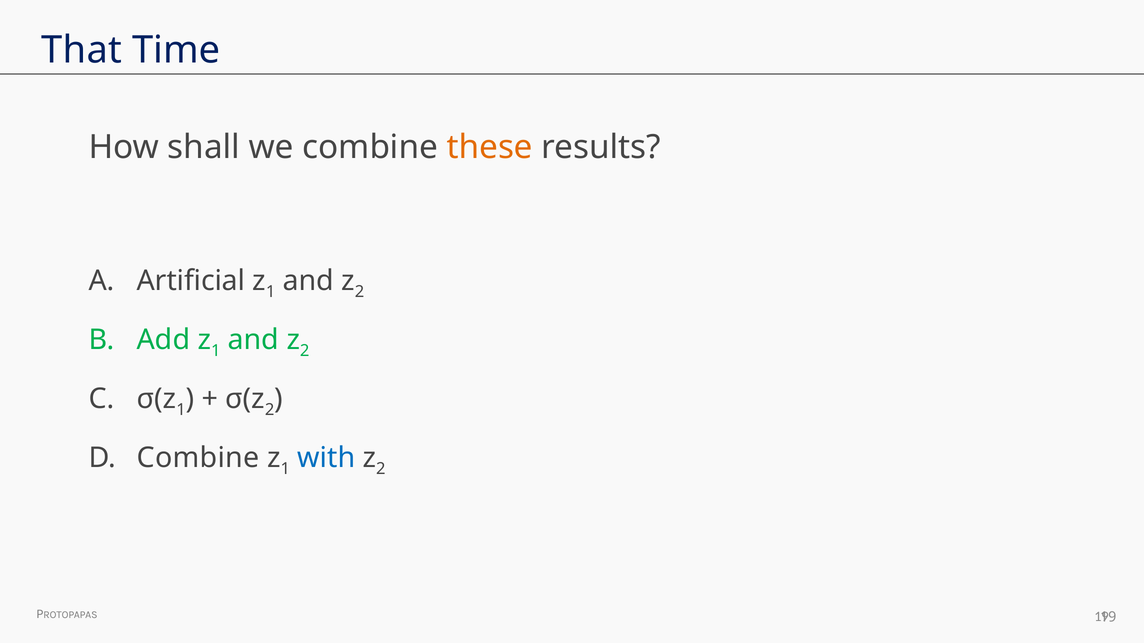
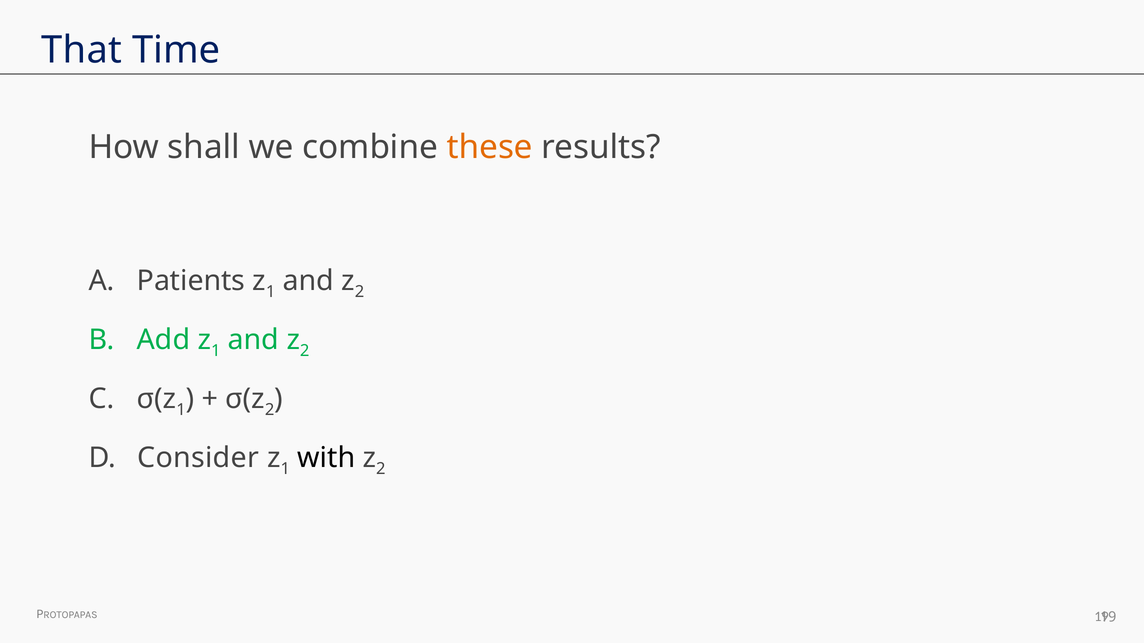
Artificial: Artificial -> Patients
Combine at (198, 458): Combine -> Consider
with colour: blue -> black
